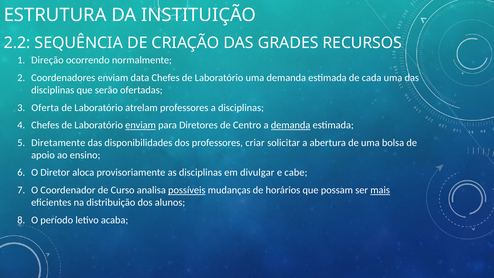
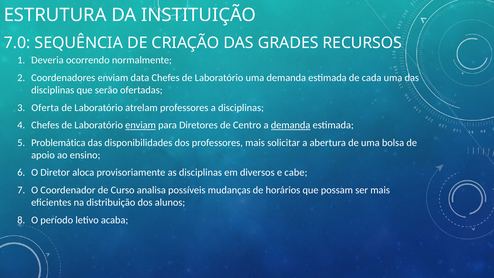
2.2: 2.2 -> 7.0
Direção: Direção -> Deveria
Diretamente: Diretamente -> Problemática
professores criar: criar -> mais
divulgar: divulgar -> diversos
possíveis underline: present -> none
mais at (380, 190) underline: present -> none
